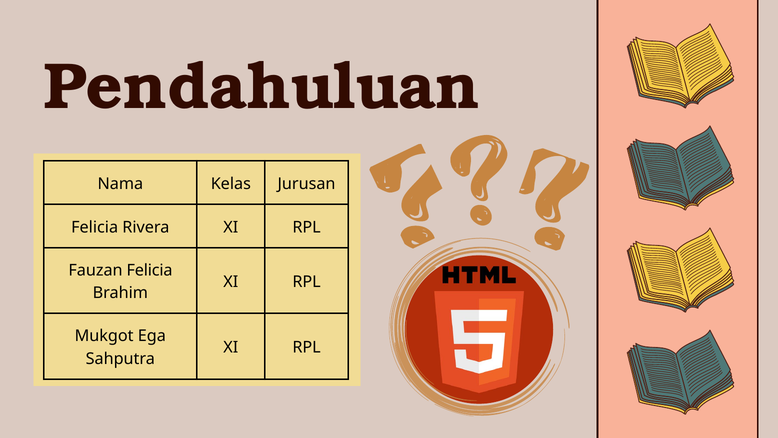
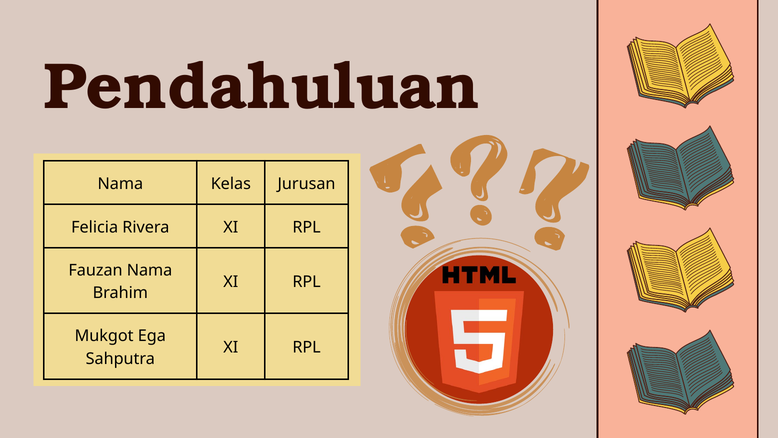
Fauzan Felicia: Felicia -> Nama
